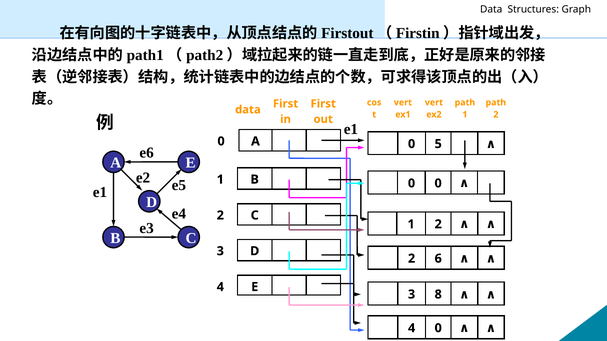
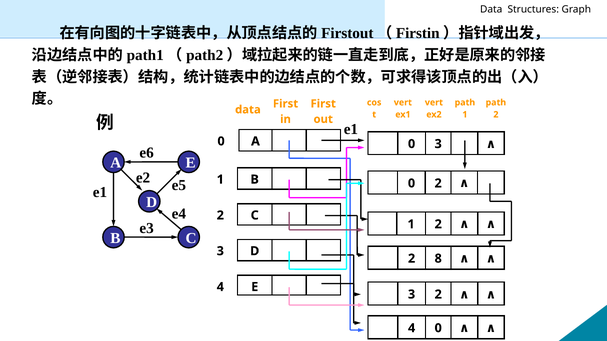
0 5: 5 -> 3
0 0: 0 -> 2
6: 6 -> 8
3 8: 8 -> 2
